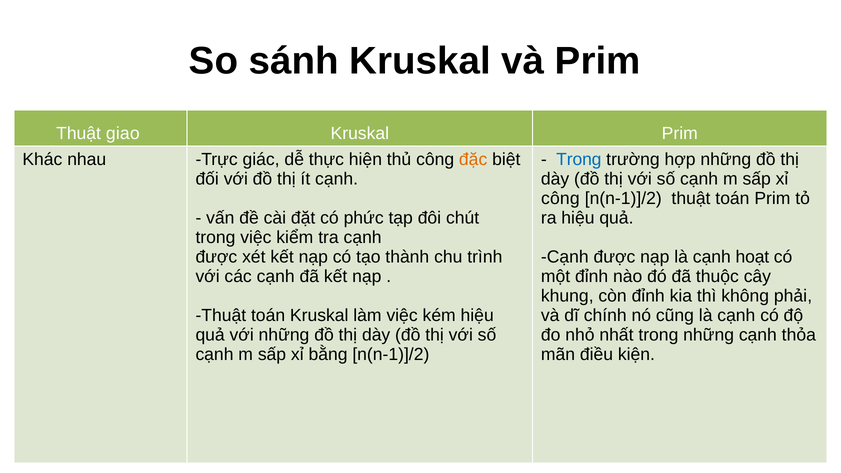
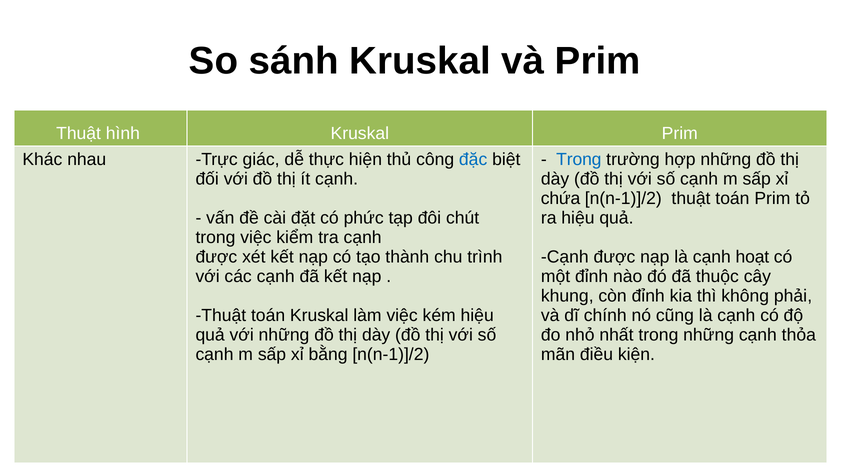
giao: giao -> hình
đặc colour: orange -> blue
công at (560, 198): công -> chứa
